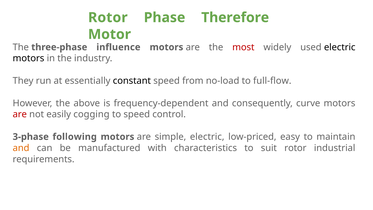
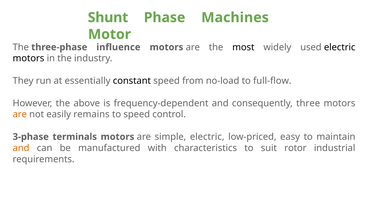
Rotor at (108, 17): Rotor -> Shunt
Therefore: Therefore -> Machines
most colour: red -> black
curve: curve -> three
are at (20, 114) colour: red -> orange
cogging: cogging -> remains
following: following -> terminals
